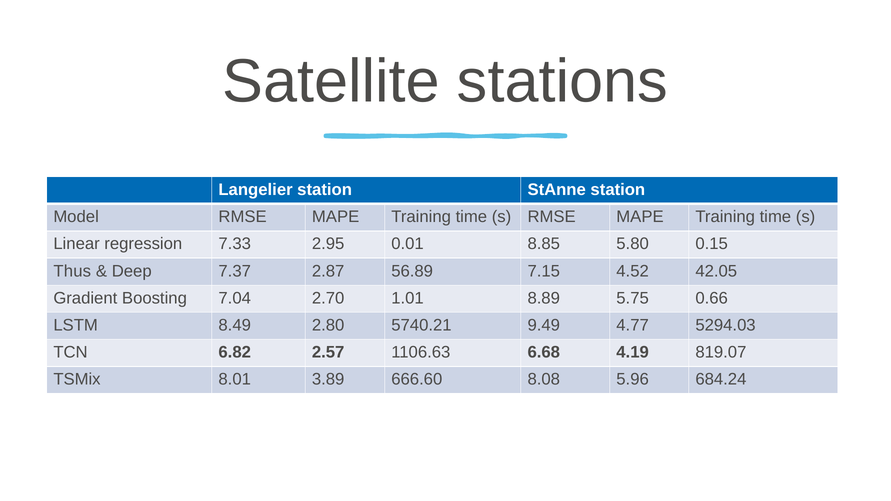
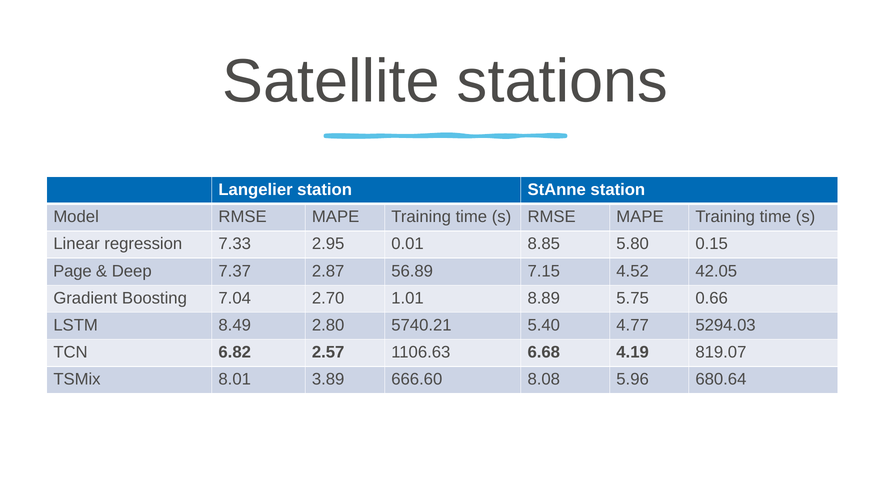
Thus: Thus -> Page
9.49: 9.49 -> 5.40
684.24: 684.24 -> 680.64
